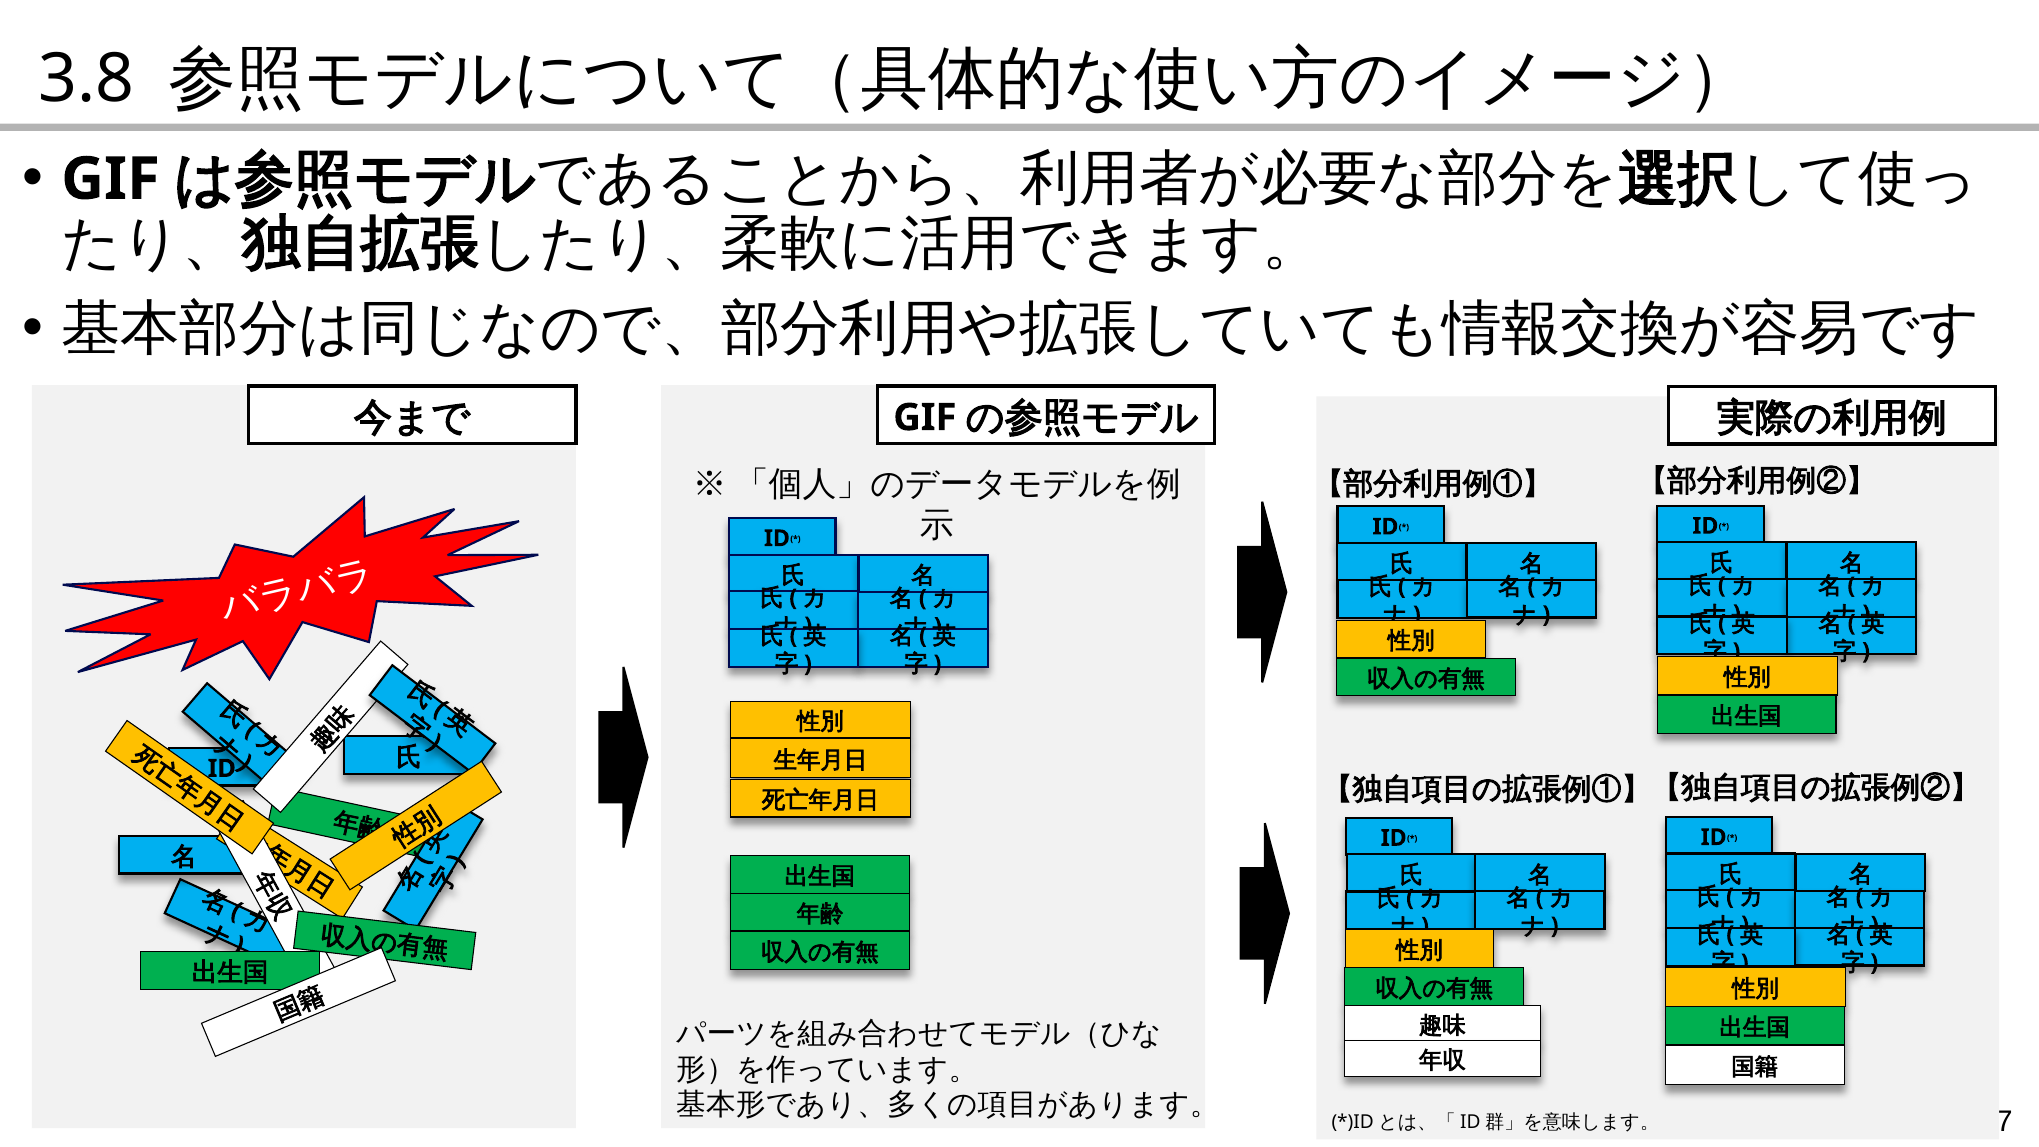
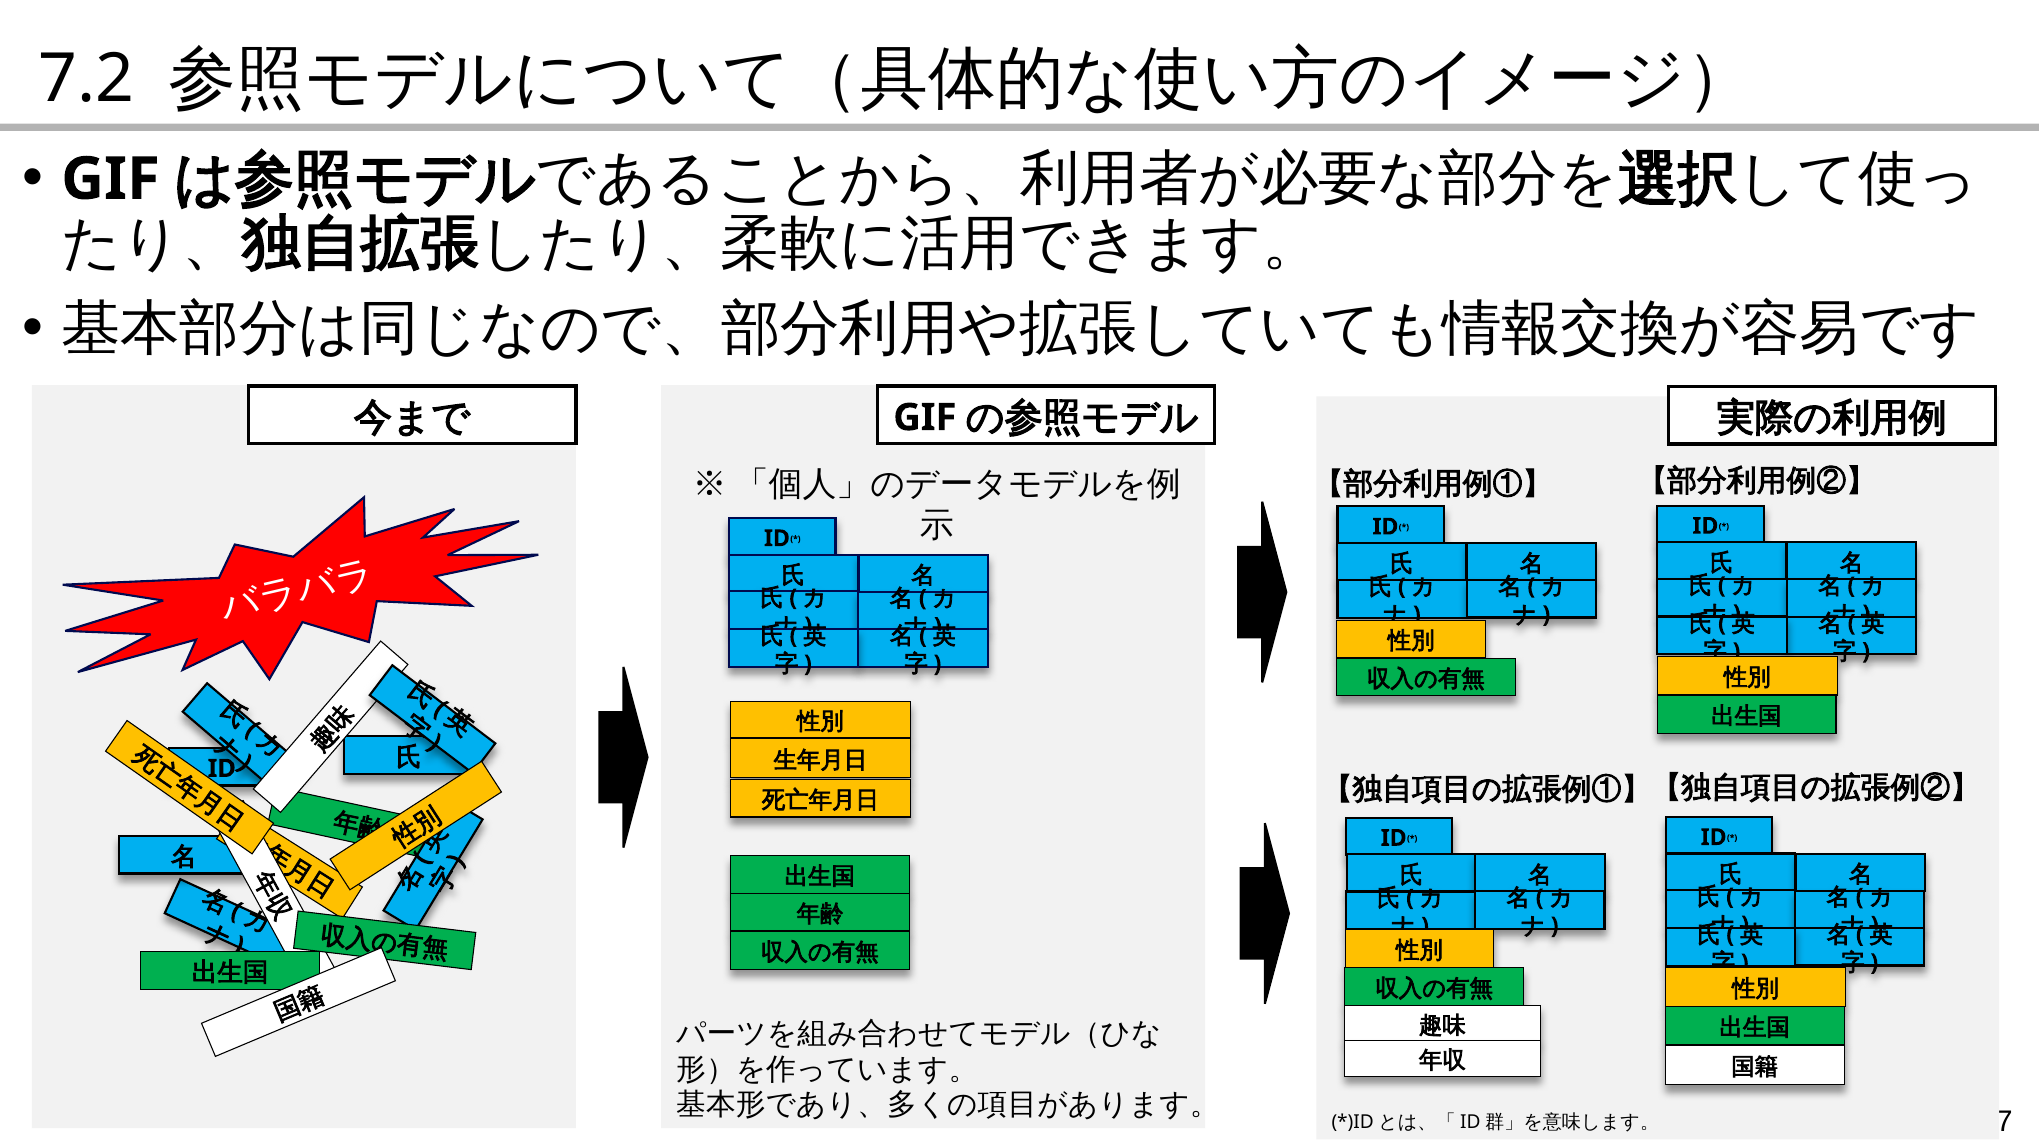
3.8: 3.8 -> 7.2
